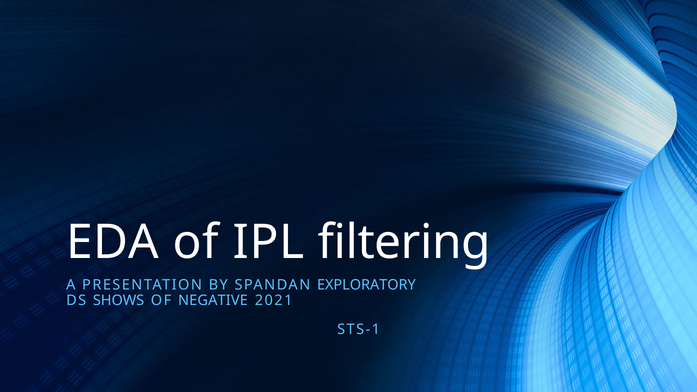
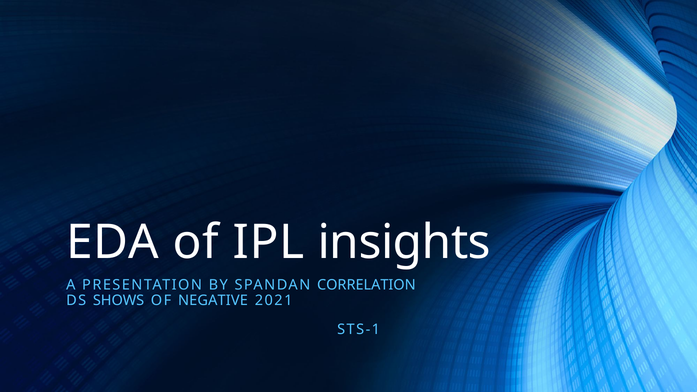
filtering: filtering -> insights
EXPLORATORY: EXPLORATORY -> CORRELATION
